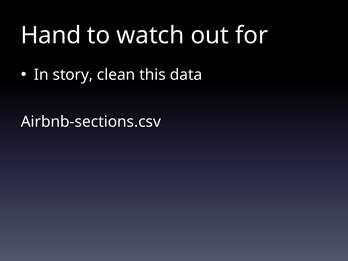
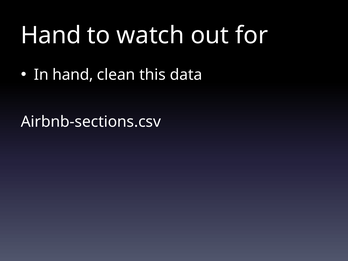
In story: story -> hand
